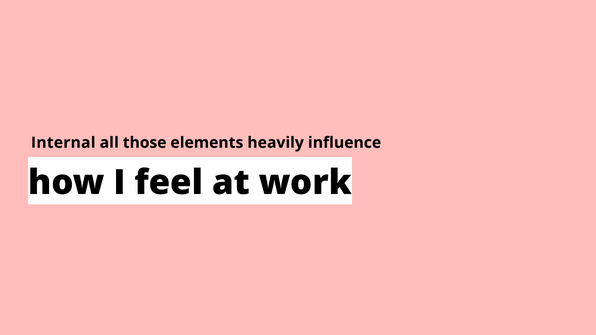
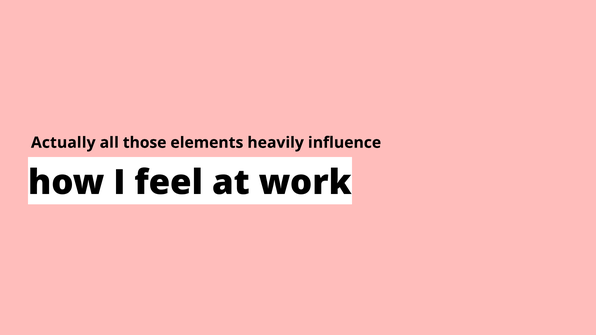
Internal: Internal -> Actually
